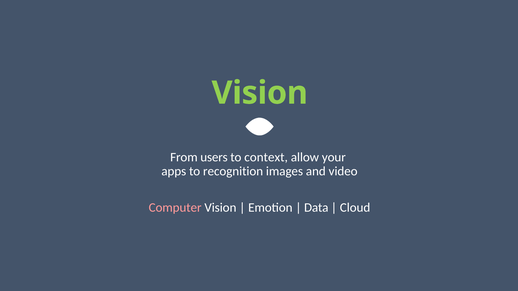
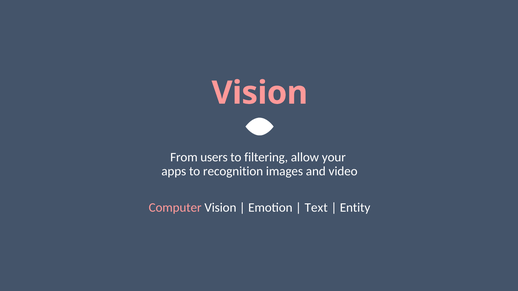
Vision at (260, 93) colour: light green -> pink
context: context -> filtering
Data: Data -> Text
Cloud: Cloud -> Entity
